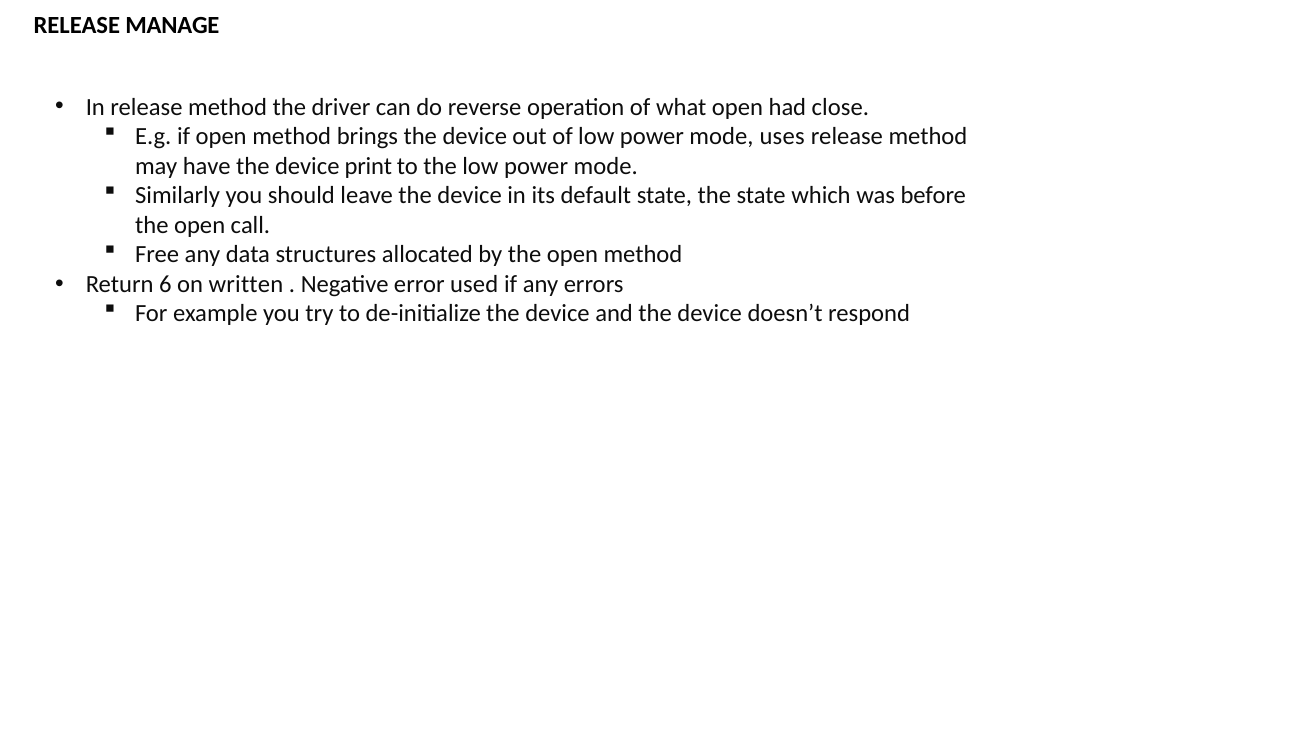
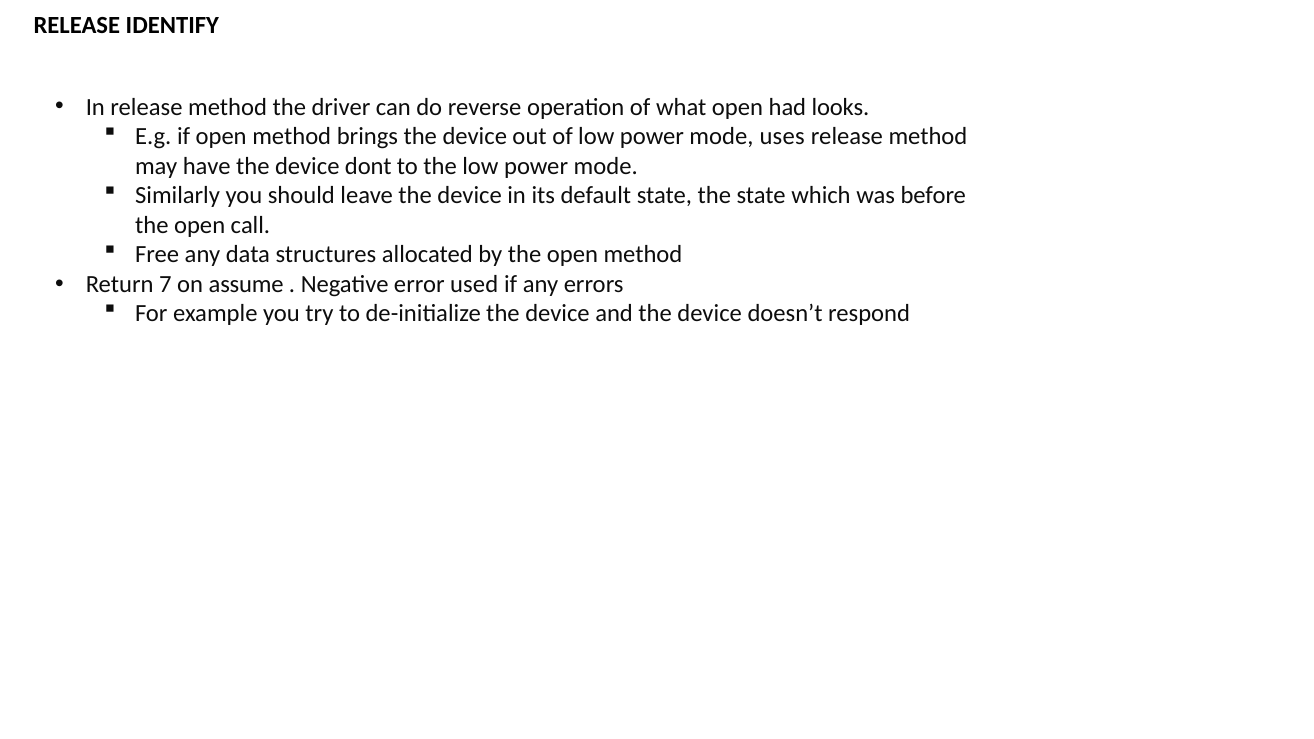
MANAGE: MANAGE -> IDENTIFY
close: close -> looks
print: print -> dont
6: 6 -> 7
written: written -> assume
